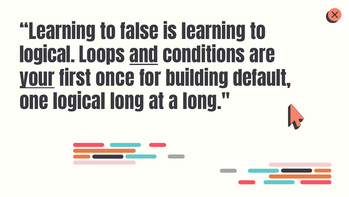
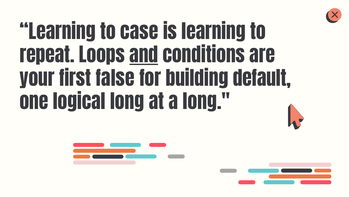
false: false -> case
logical at (47, 56): logical -> repeat
your underline: present -> none
once: once -> false
